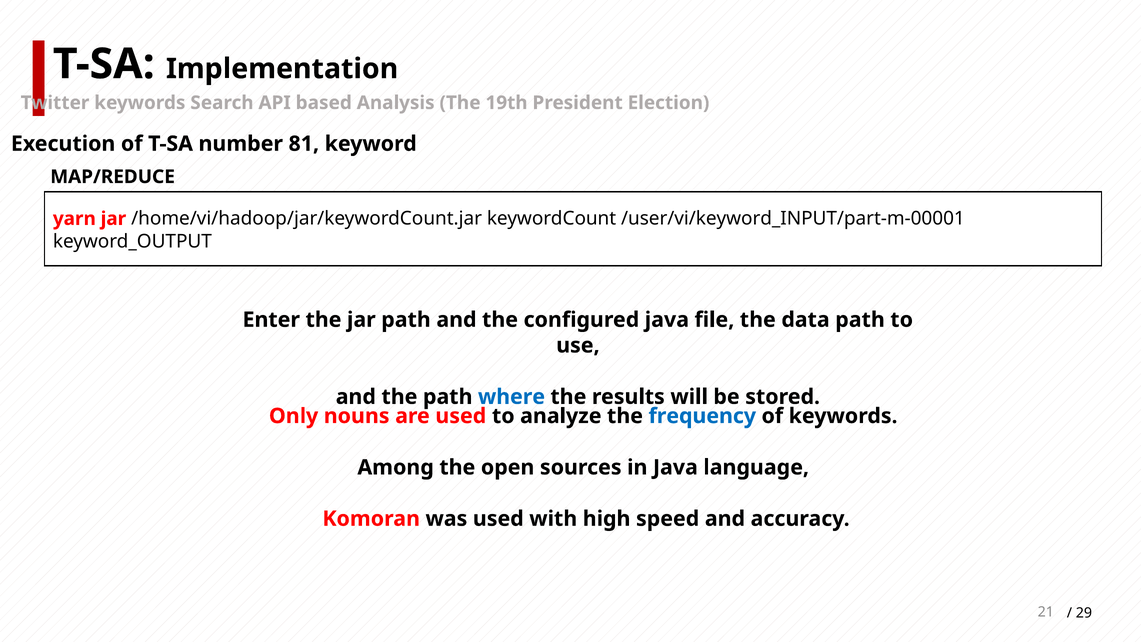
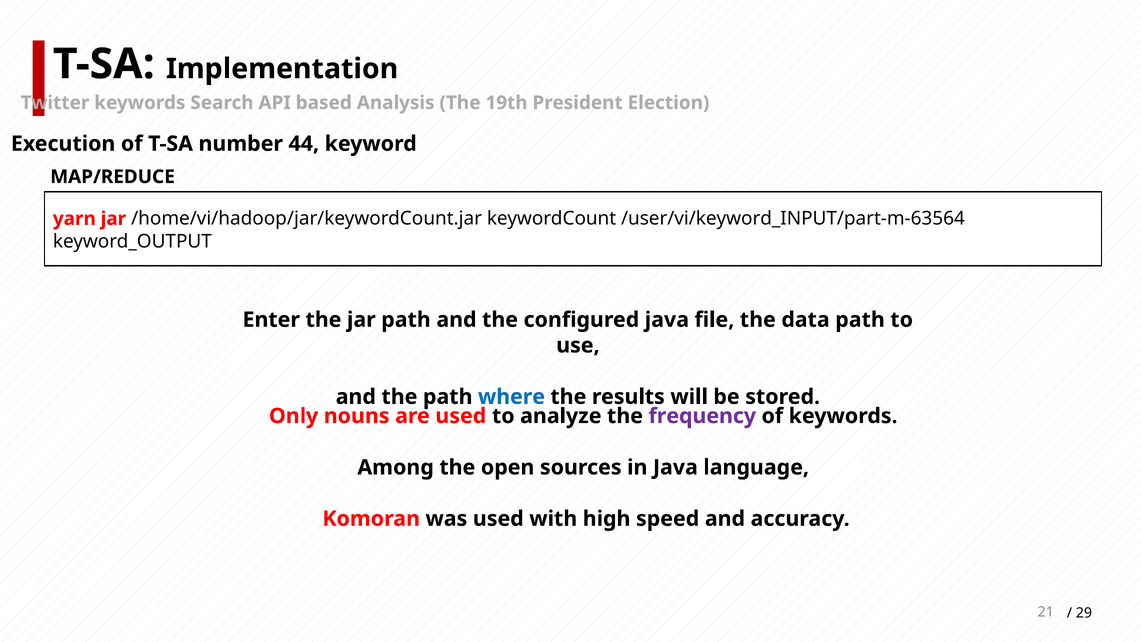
81: 81 -> 44
/user/vi/keyword_INPUT/part-m-00001: /user/vi/keyword_INPUT/part-m-00001 -> /user/vi/keyword_INPUT/part-m-63564
frequency colour: blue -> purple
